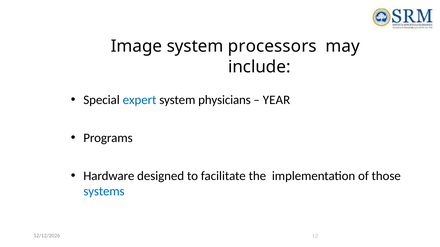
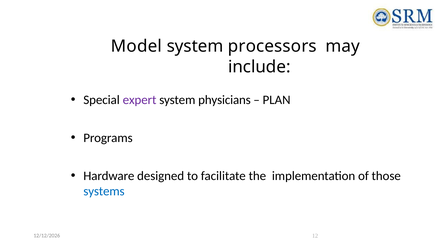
Image: Image -> Model
expert colour: blue -> purple
YEAR: YEAR -> PLAN
